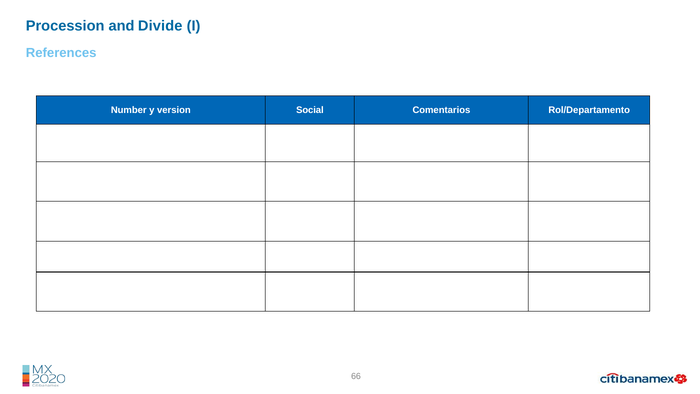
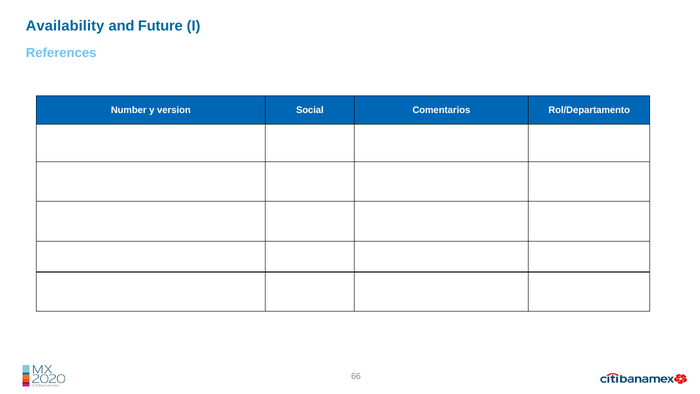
Procession: Procession -> Availability
Divide: Divide -> Future
